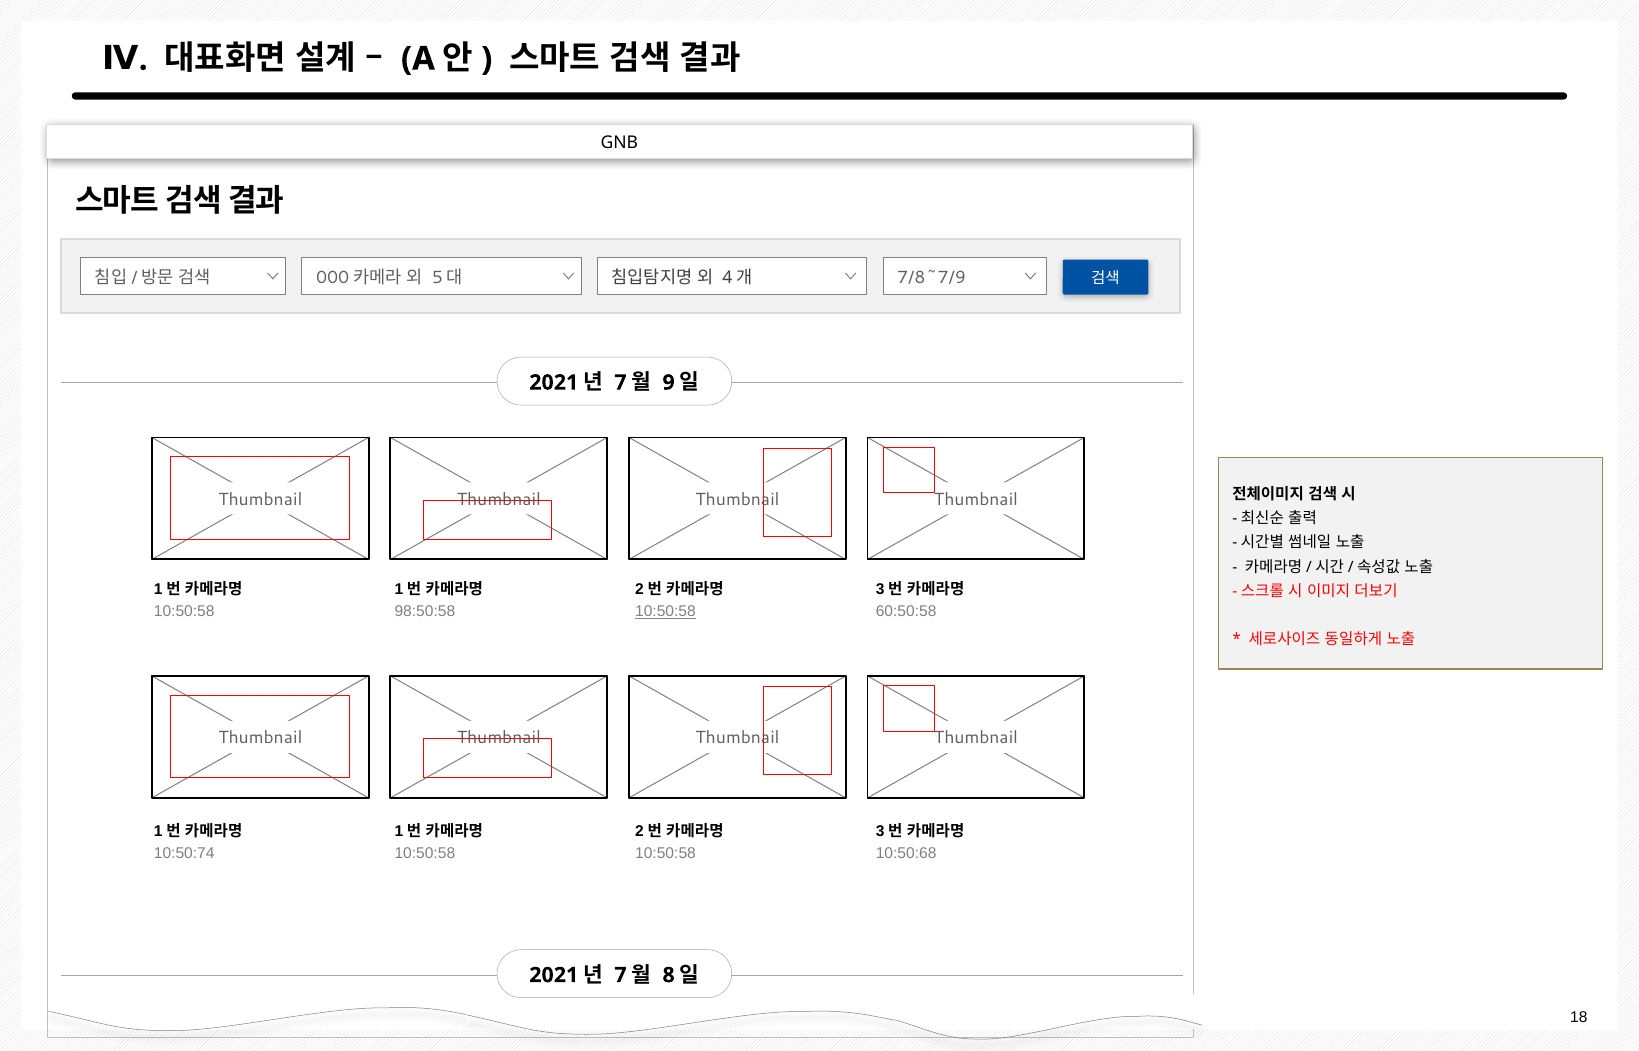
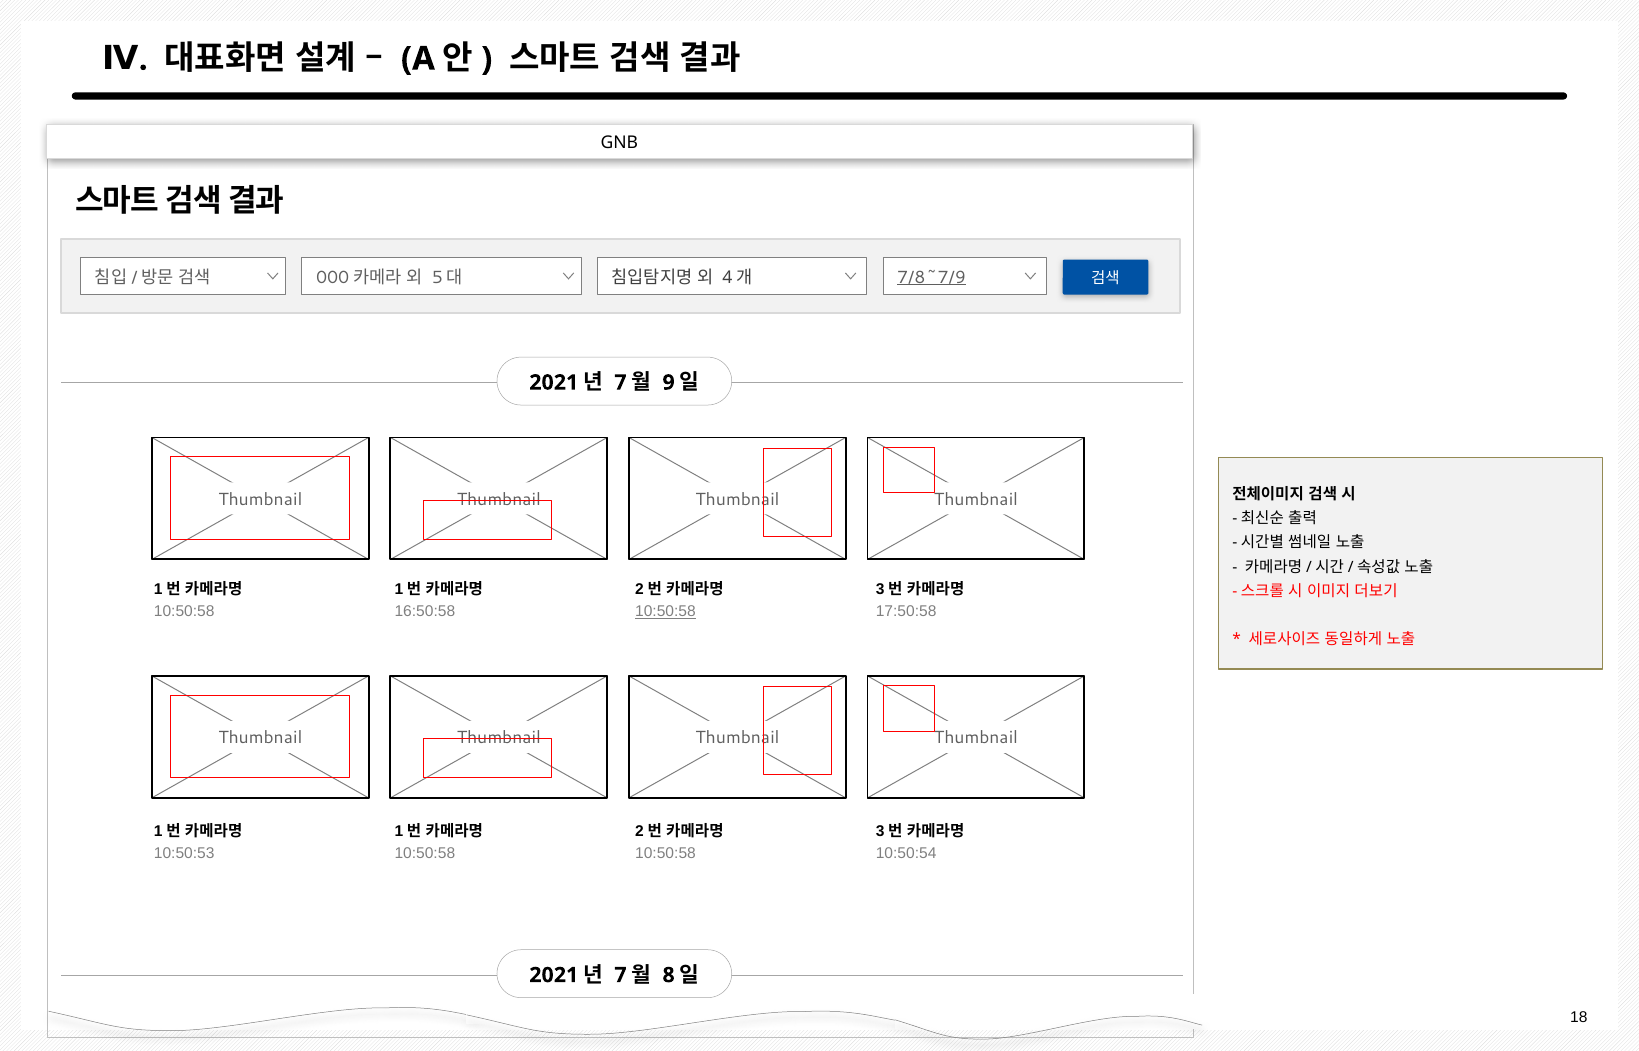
7/8~7/9 underline: none -> present
98:50:58: 98:50:58 -> 16:50:58
60:50:58: 60:50:58 -> 17:50:58
10:50:74: 10:50:74 -> 10:50:53
10:50:68: 10:50:68 -> 10:50:54
